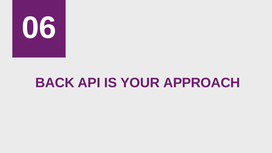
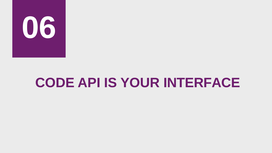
BACK: BACK -> CODE
APPROACH: APPROACH -> INTERFACE
